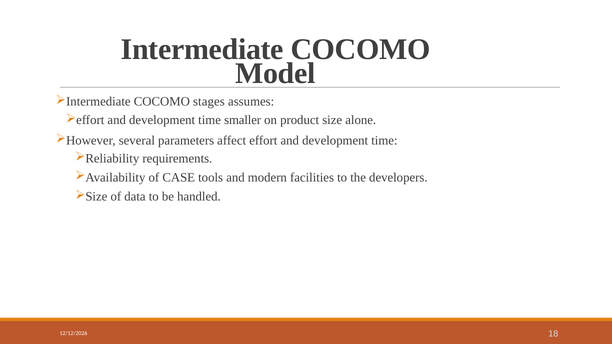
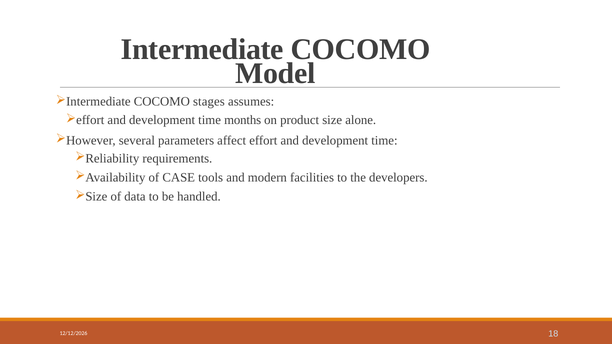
smaller: smaller -> months
